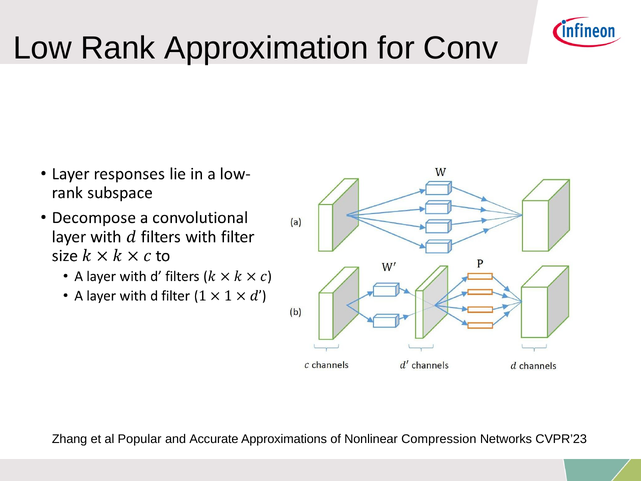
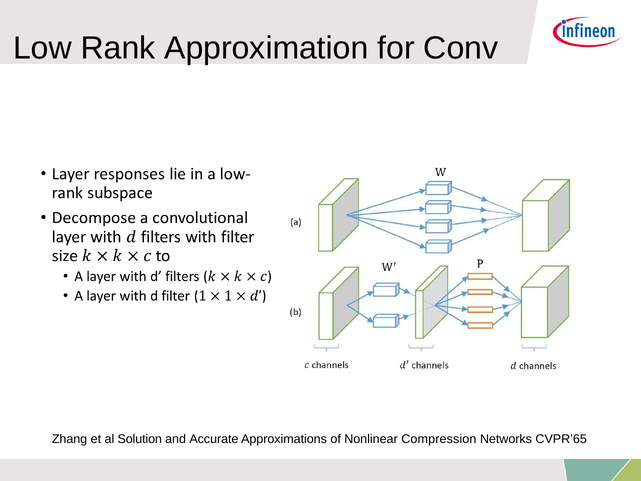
Popular: Popular -> Solution
CVPR’23: CVPR’23 -> CVPR’65
